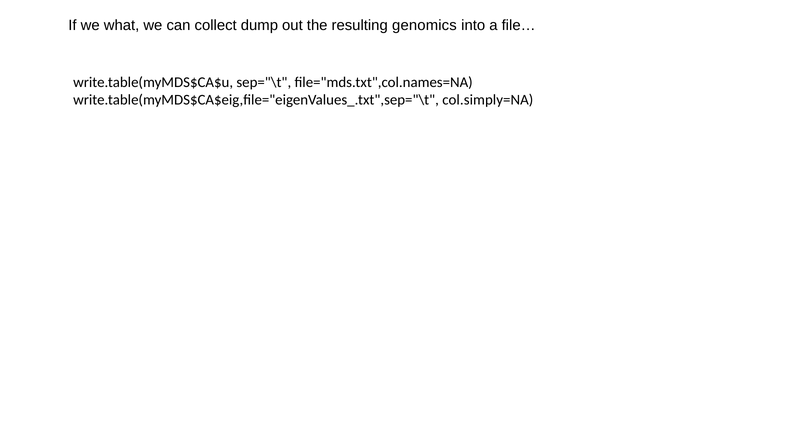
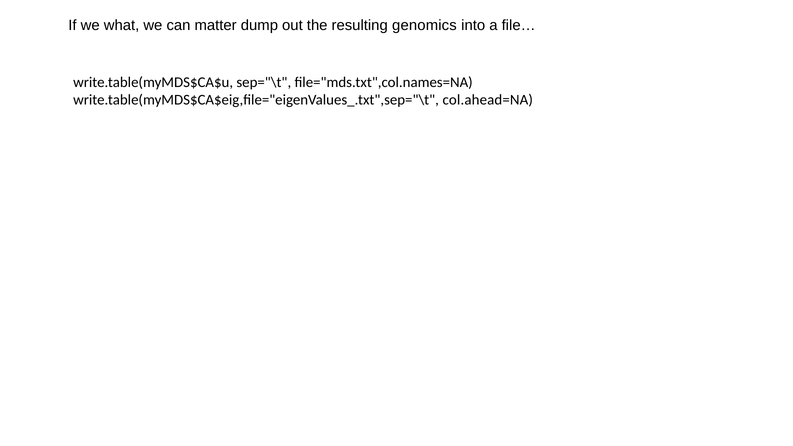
collect: collect -> matter
col.simply=NA: col.simply=NA -> col.ahead=NA
